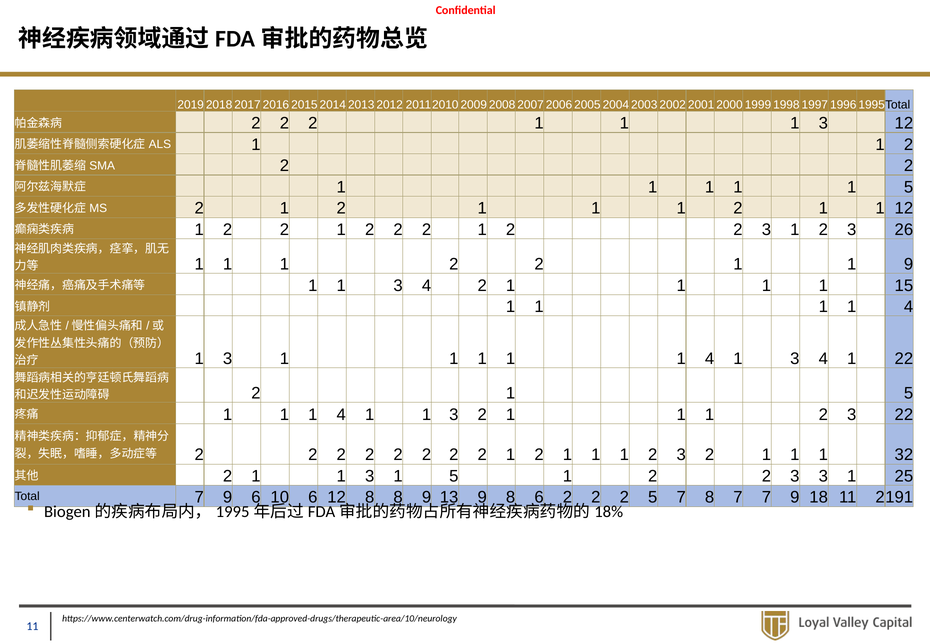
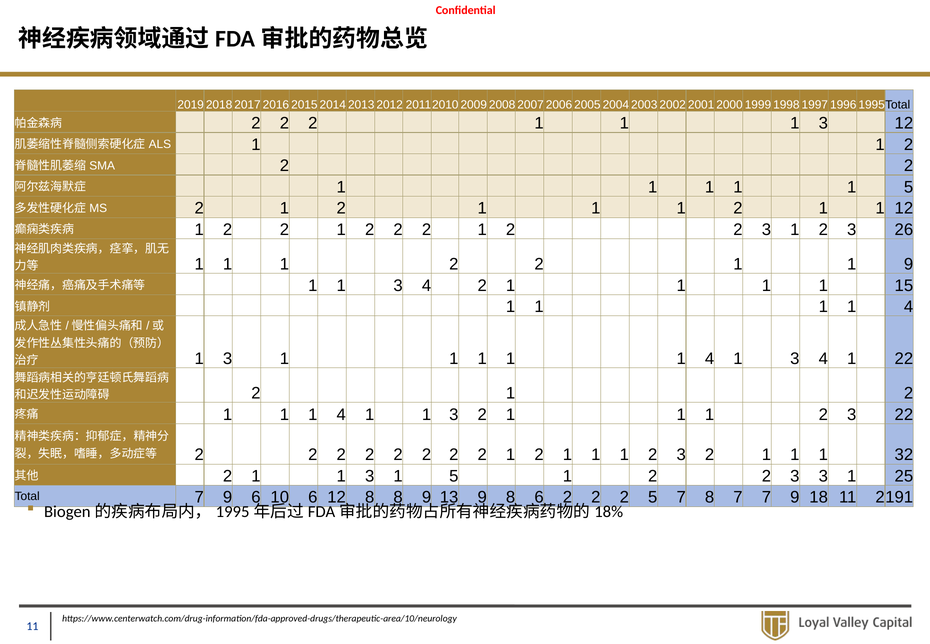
5 at (909, 393): 5 -> 2
